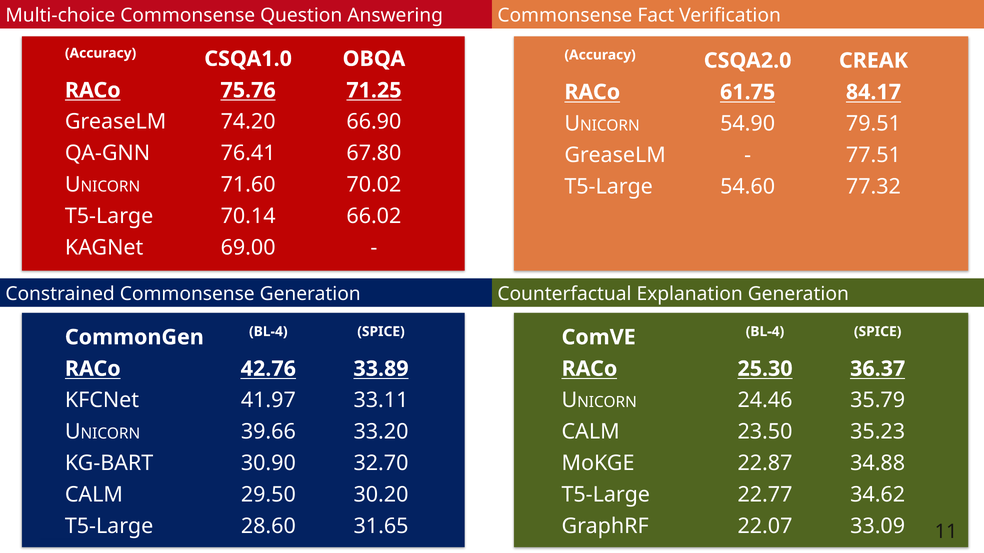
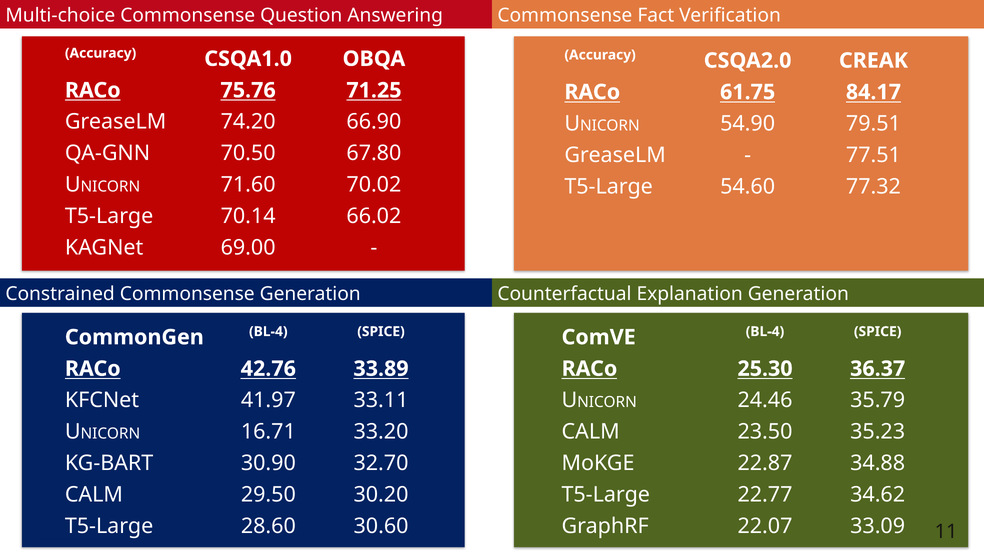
76.41: 76.41 -> 70.50
39.66: 39.66 -> 16.71
31.65: 31.65 -> 30.60
